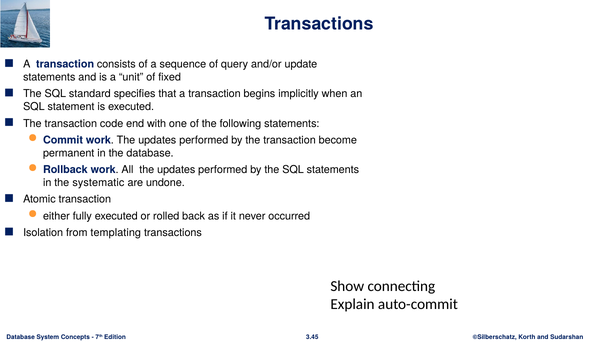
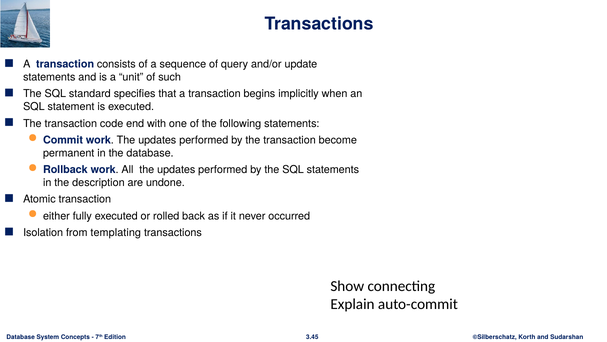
fixed: fixed -> such
systematic: systematic -> description
